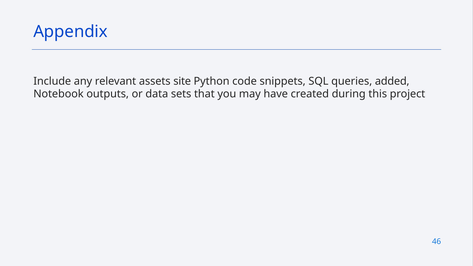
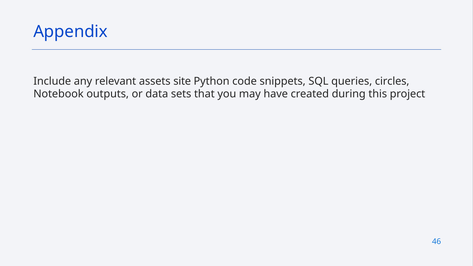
added: added -> circles
